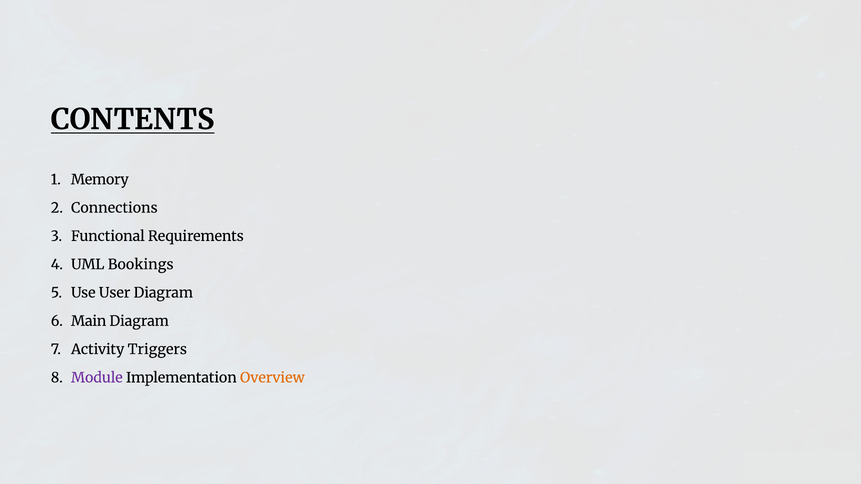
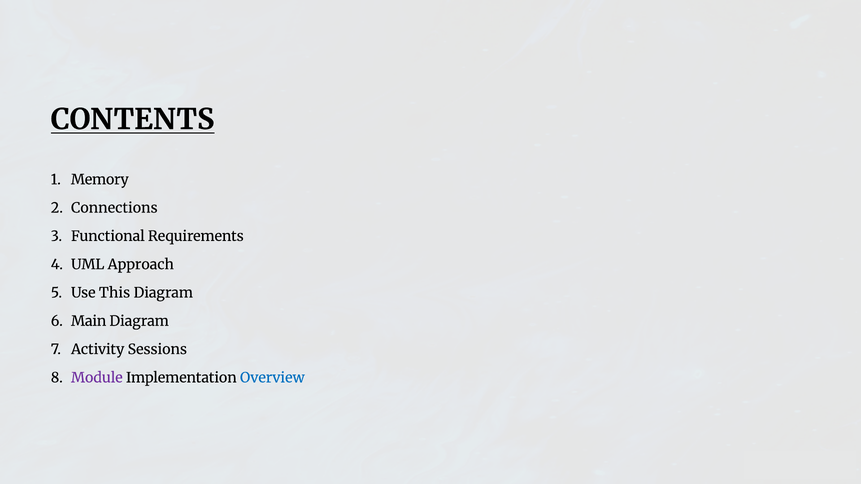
Bookings: Bookings -> Approach
User: User -> This
Triggers: Triggers -> Sessions
Overview colour: orange -> blue
